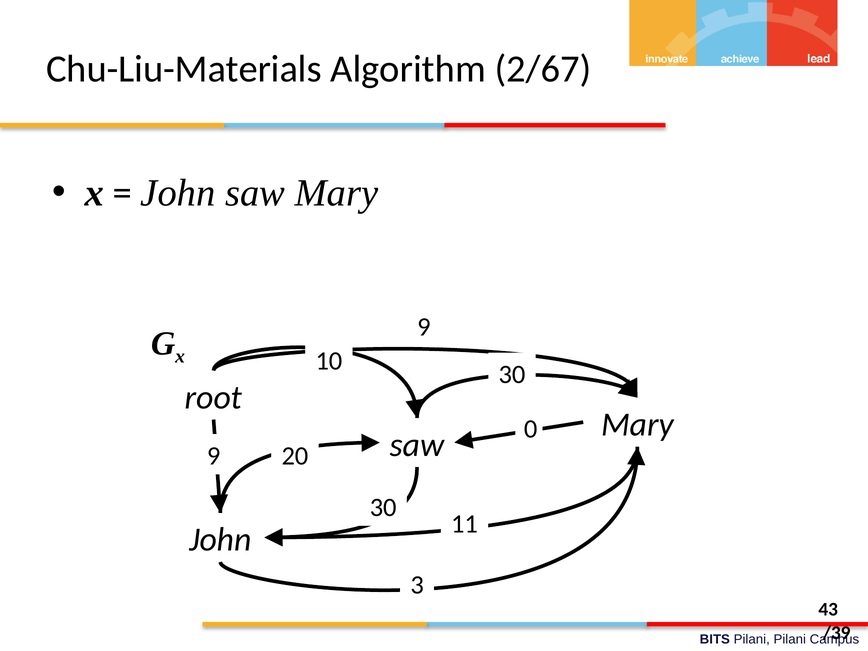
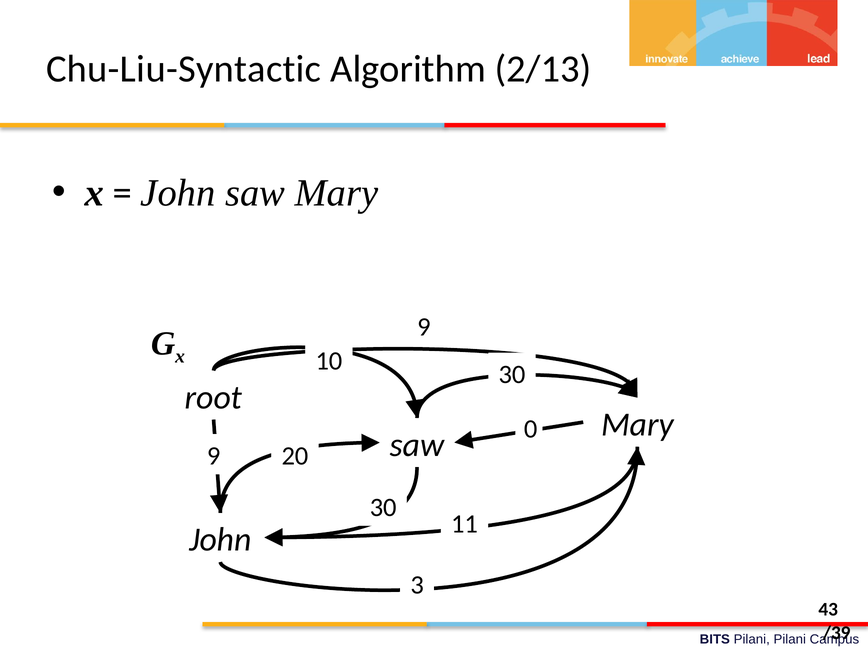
Chu-Liu-Materials: Chu-Liu-Materials -> Chu-Liu-Syntactic
2/67: 2/67 -> 2/13
